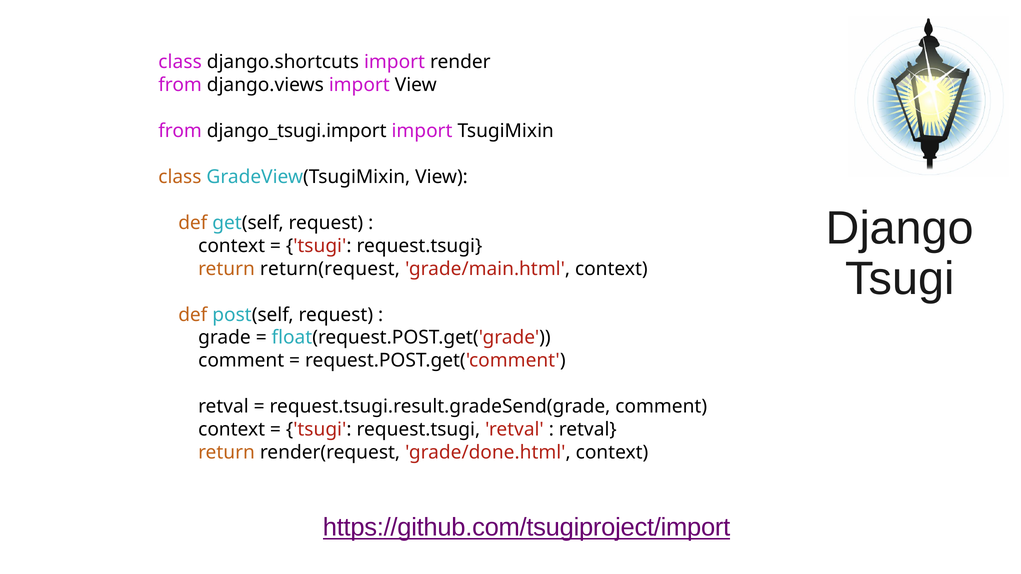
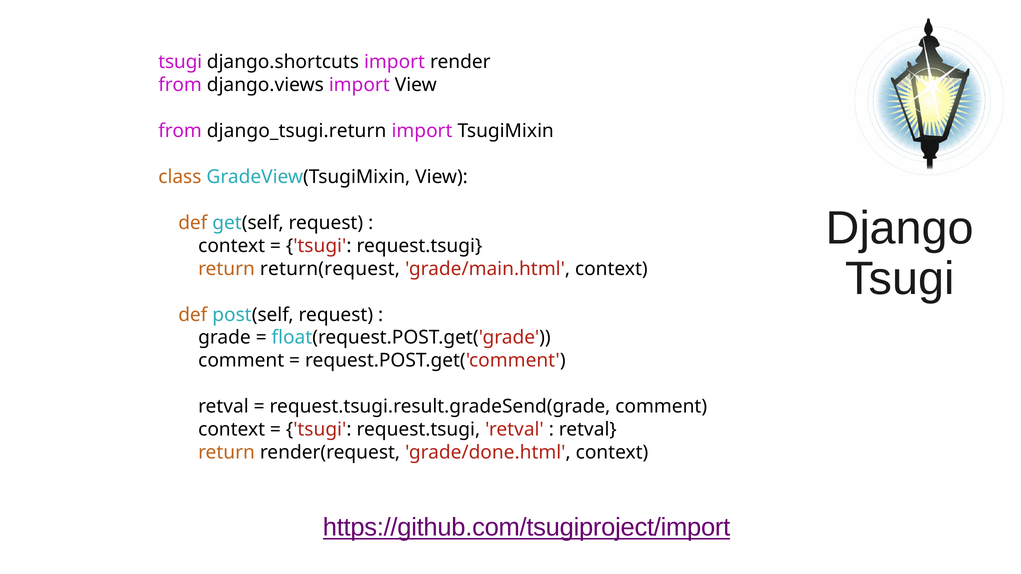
class at (180, 62): class -> tsugi
django_tsugi.import: django_tsugi.import -> django_tsugi.return
